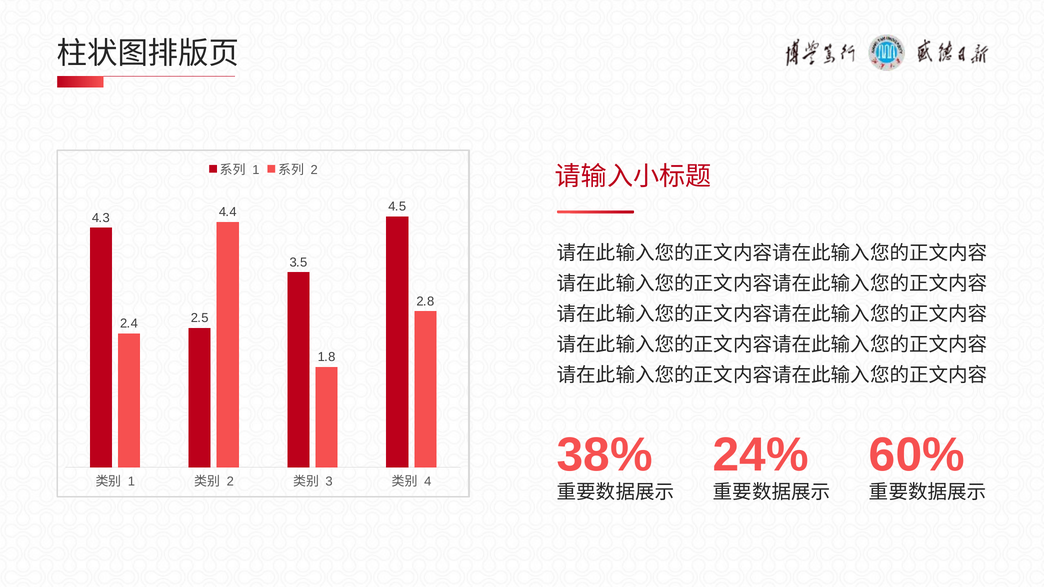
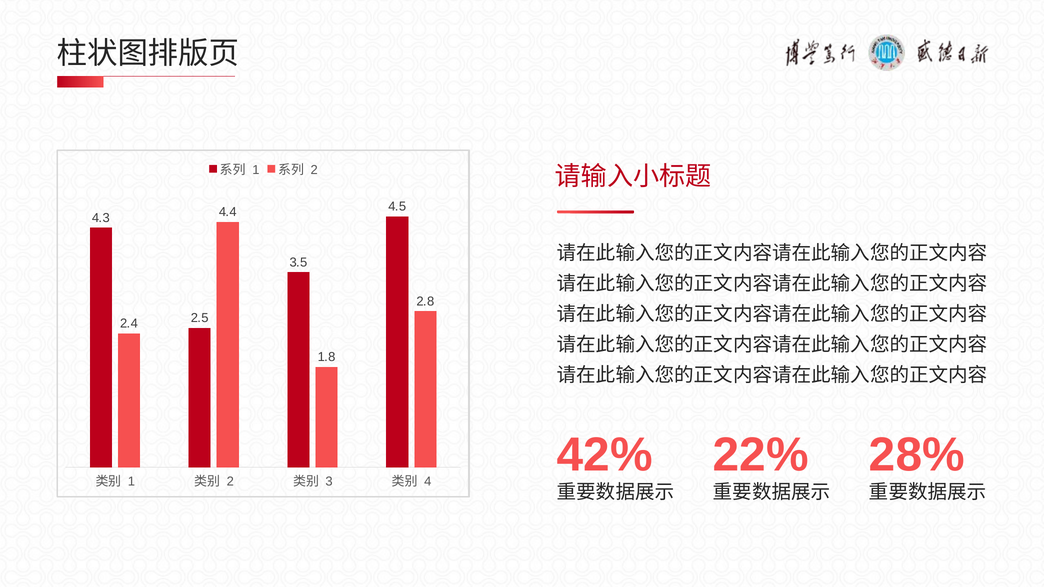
38%: 38% -> 42%
24%: 24% -> 22%
60%: 60% -> 28%
